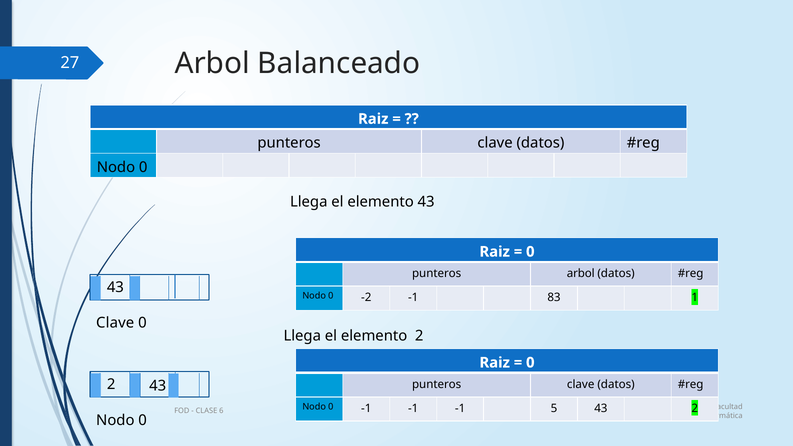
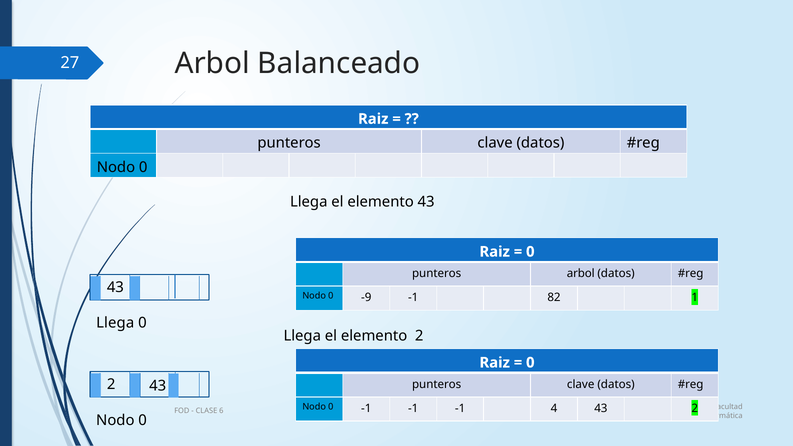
-2: -2 -> -9
83: 83 -> 82
Clave at (115, 323): Clave -> Llega
5: 5 -> 4
